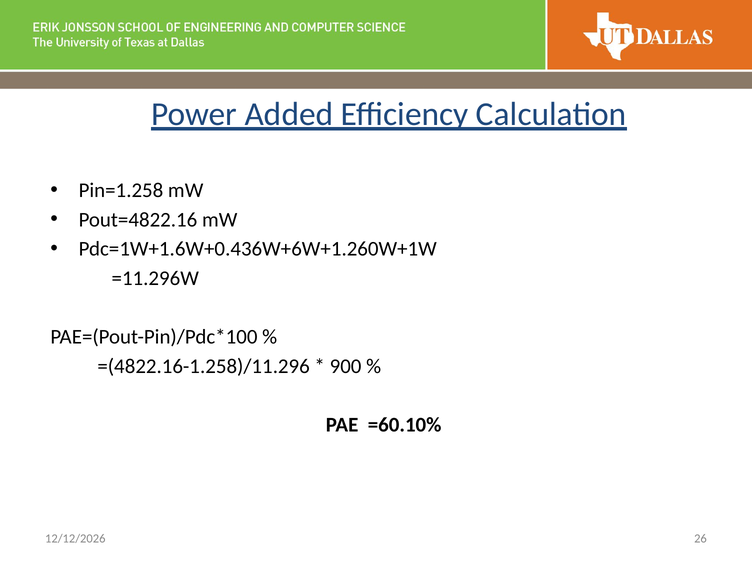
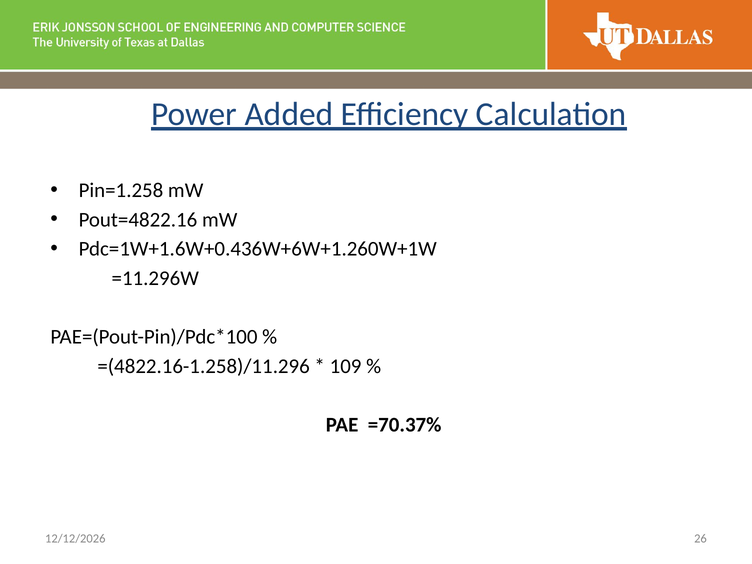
900: 900 -> 109
=60.10%: =60.10% -> =70.37%
